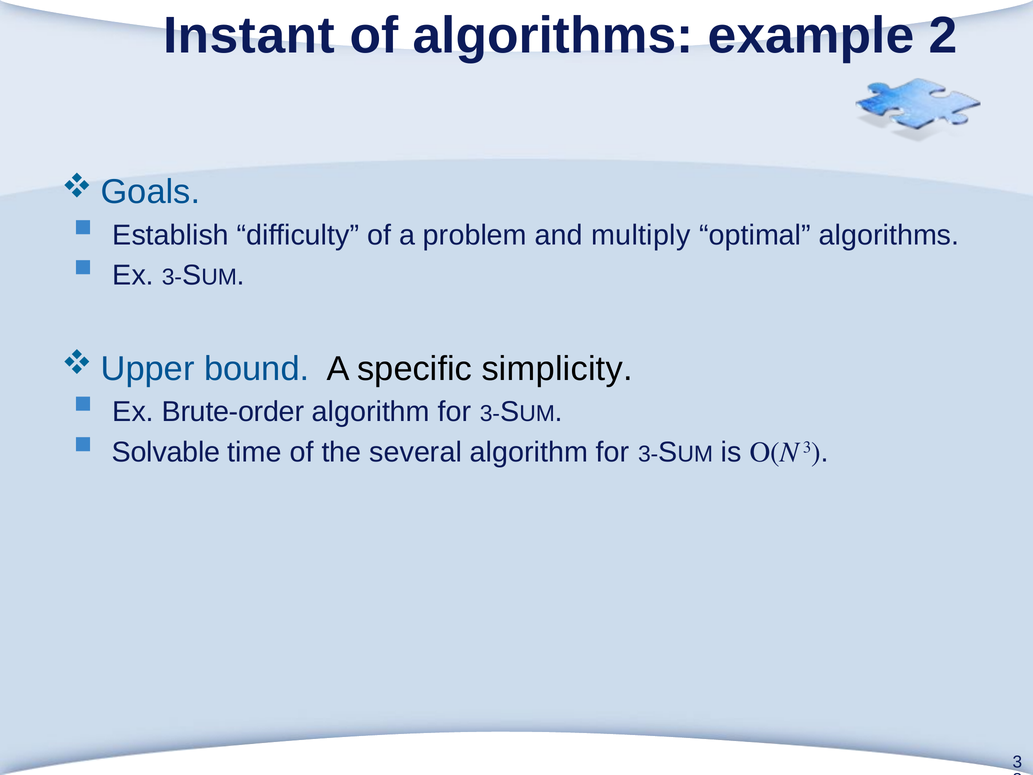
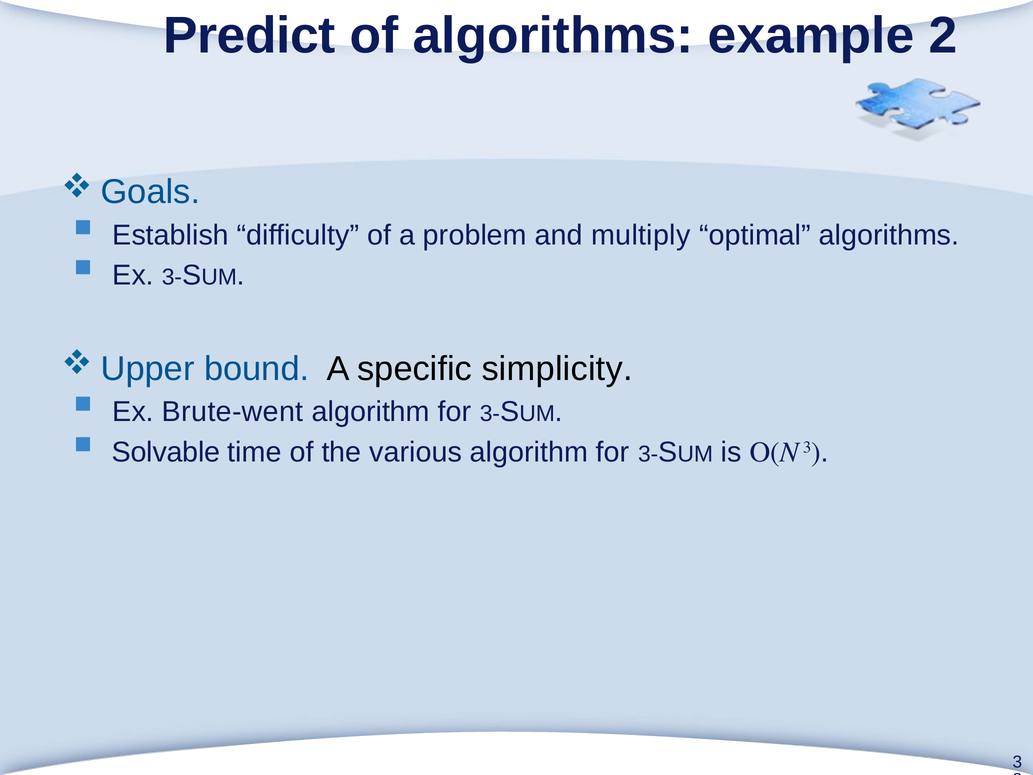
Instant: Instant -> Predict
Brute-order: Brute-order -> Brute-went
several: several -> various
